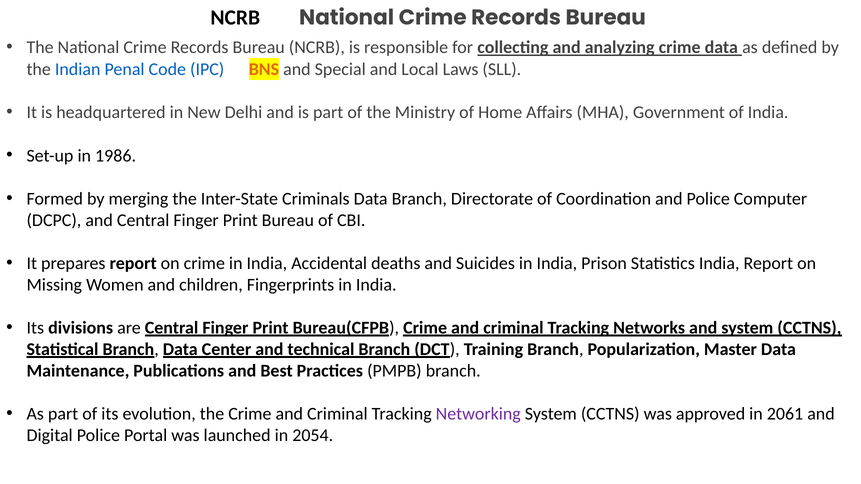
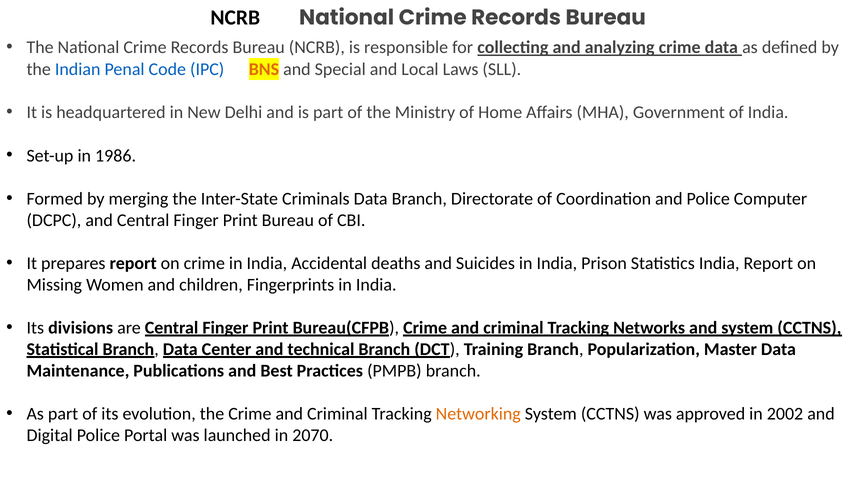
Networking colour: purple -> orange
2061: 2061 -> 2002
2054: 2054 -> 2070
